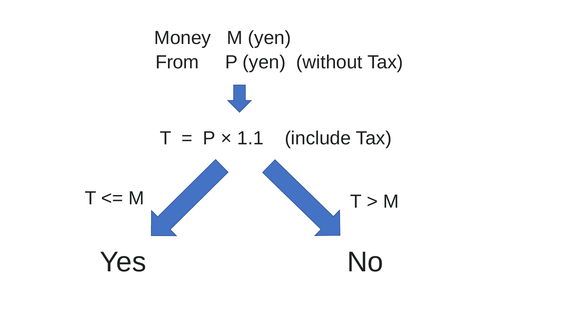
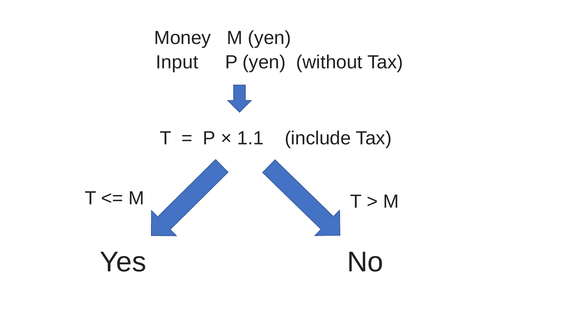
From: From -> Input
